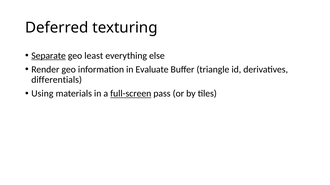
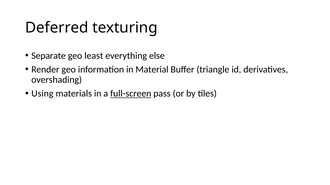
Separate underline: present -> none
Evaluate: Evaluate -> Material
differentials: differentials -> overshading
